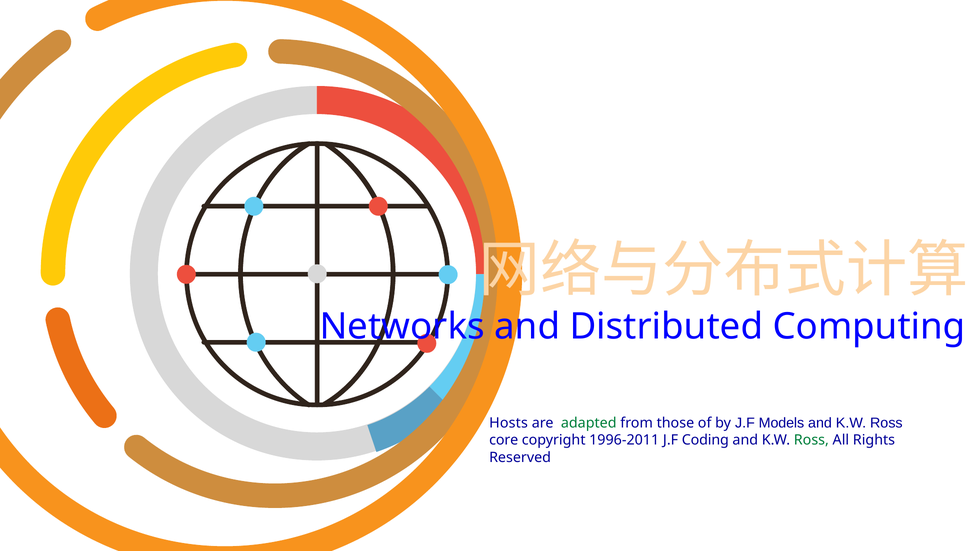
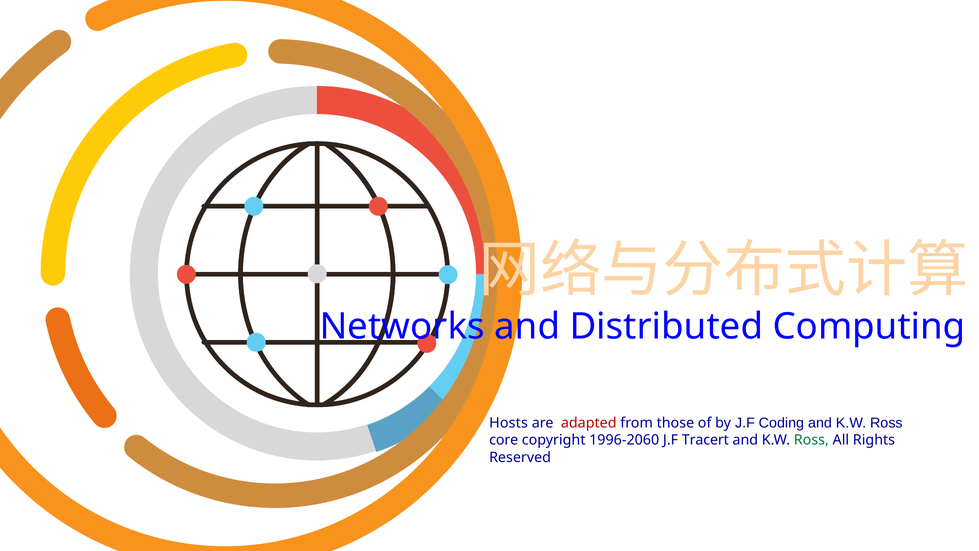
adapted colour: green -> red
Models: Models -> Coding
1996-2011: 1996-2011 -> 1996-2060
Coding: Coding -> Tracert
